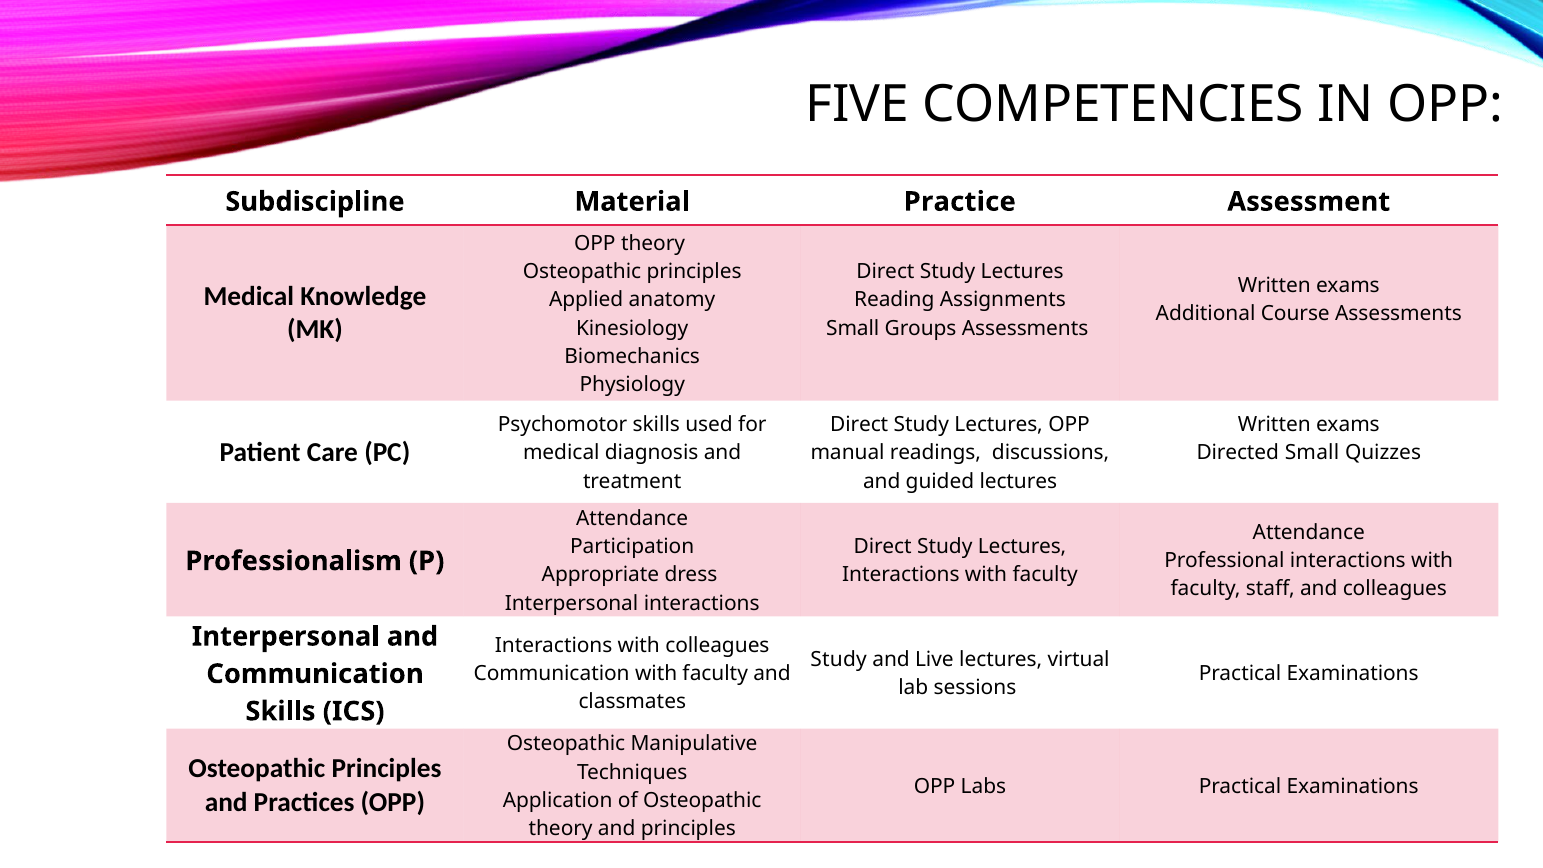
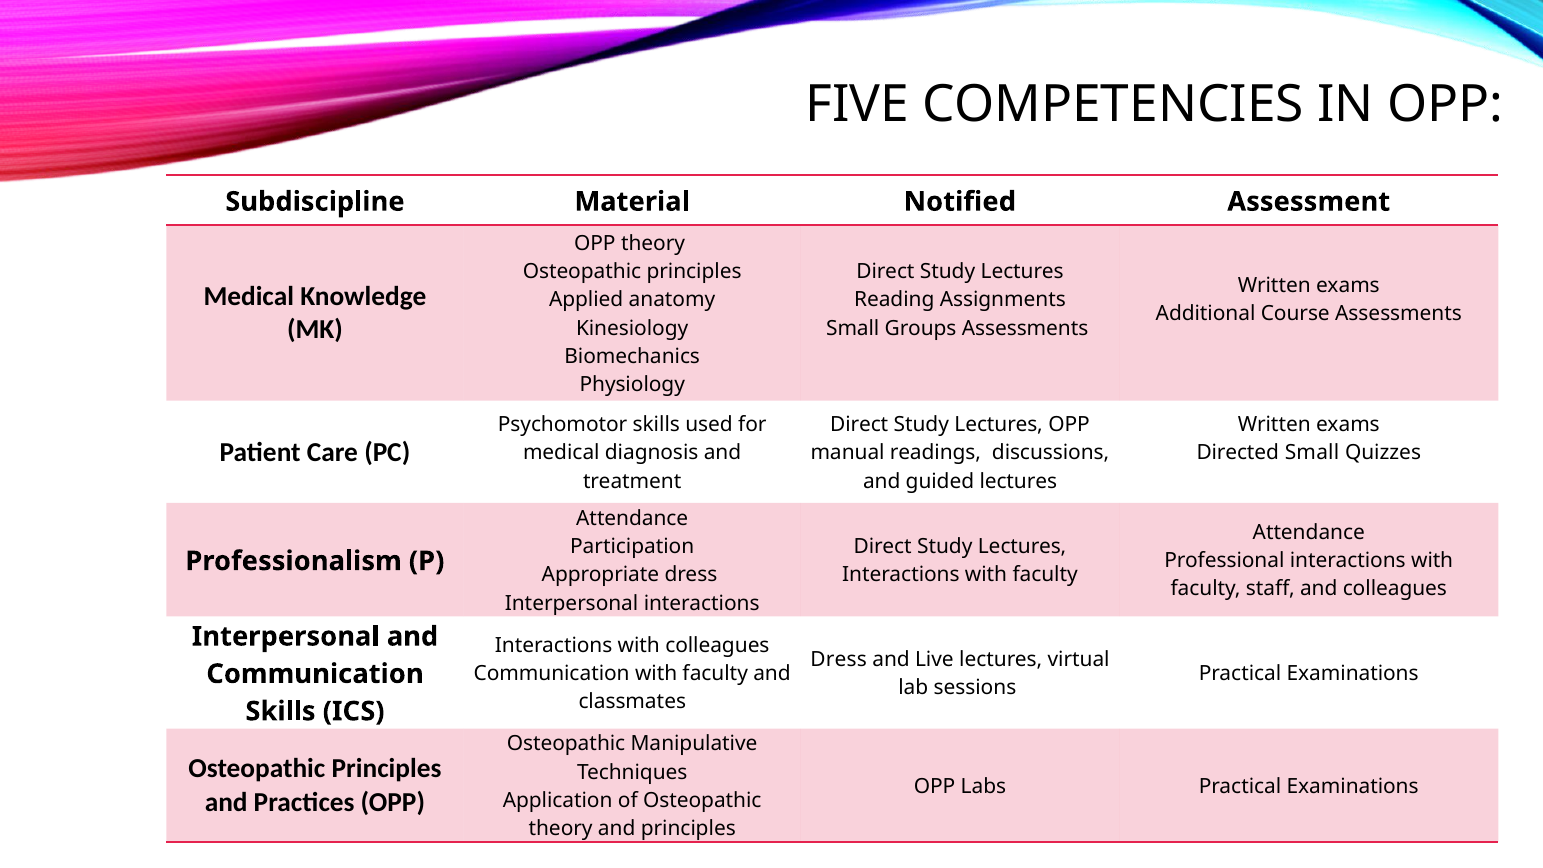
Practice: Practice -> Notified
Study at (839, 659): Study -> Dress
